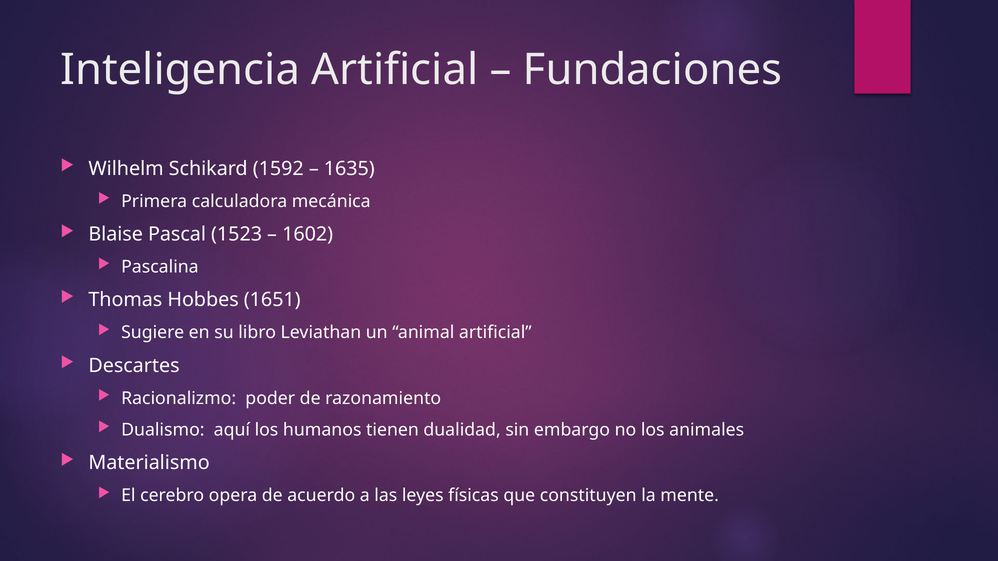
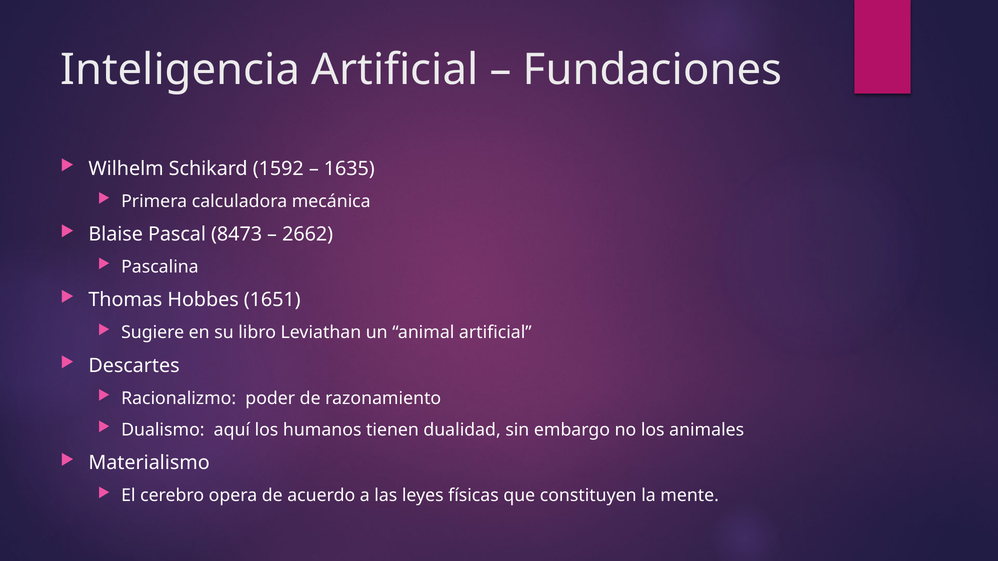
1523: 1523 -> 8473
1602: 1602 -> 2662
